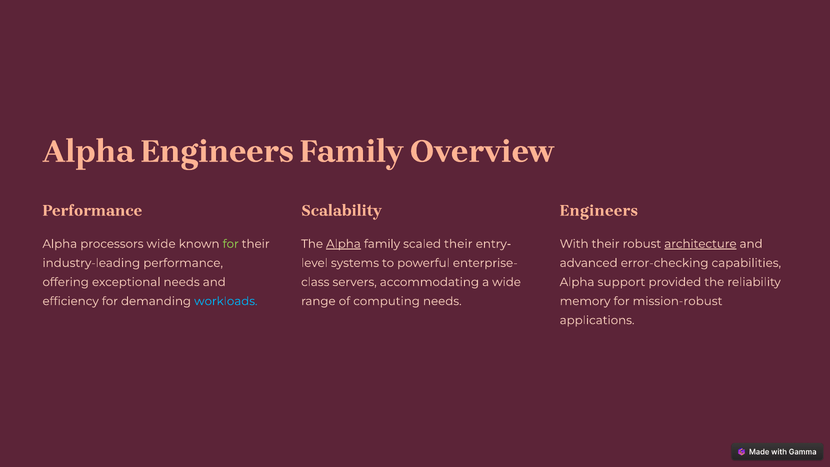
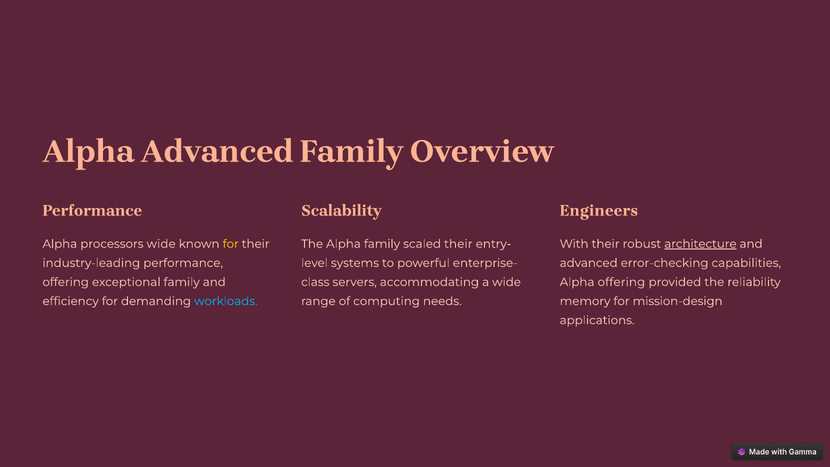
Alpha Engineers: Engineers -> Advanced
for at (231, 244) colour: light green -> yellow
Alpha at (343, 244) underline: present -> none
Alpha support: support -> offering
exceptional needs: needs -> family
mission-robust: mission-robust -> mission-design
